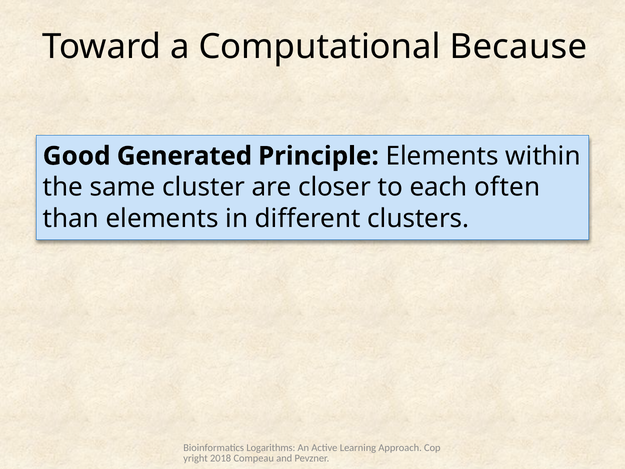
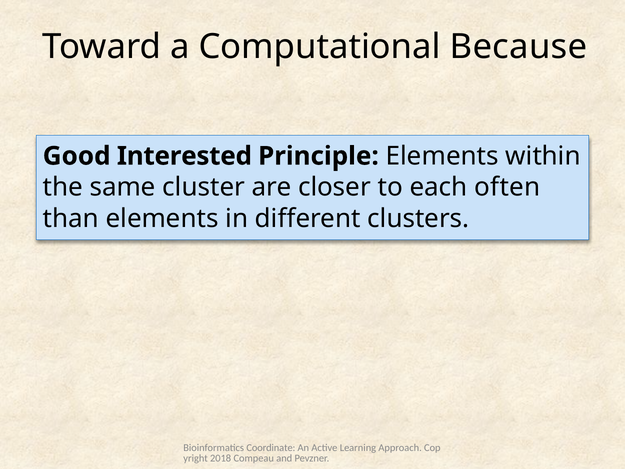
Generated: Generated -> Interested
Logarithms: Logarithms -> Coordinate
